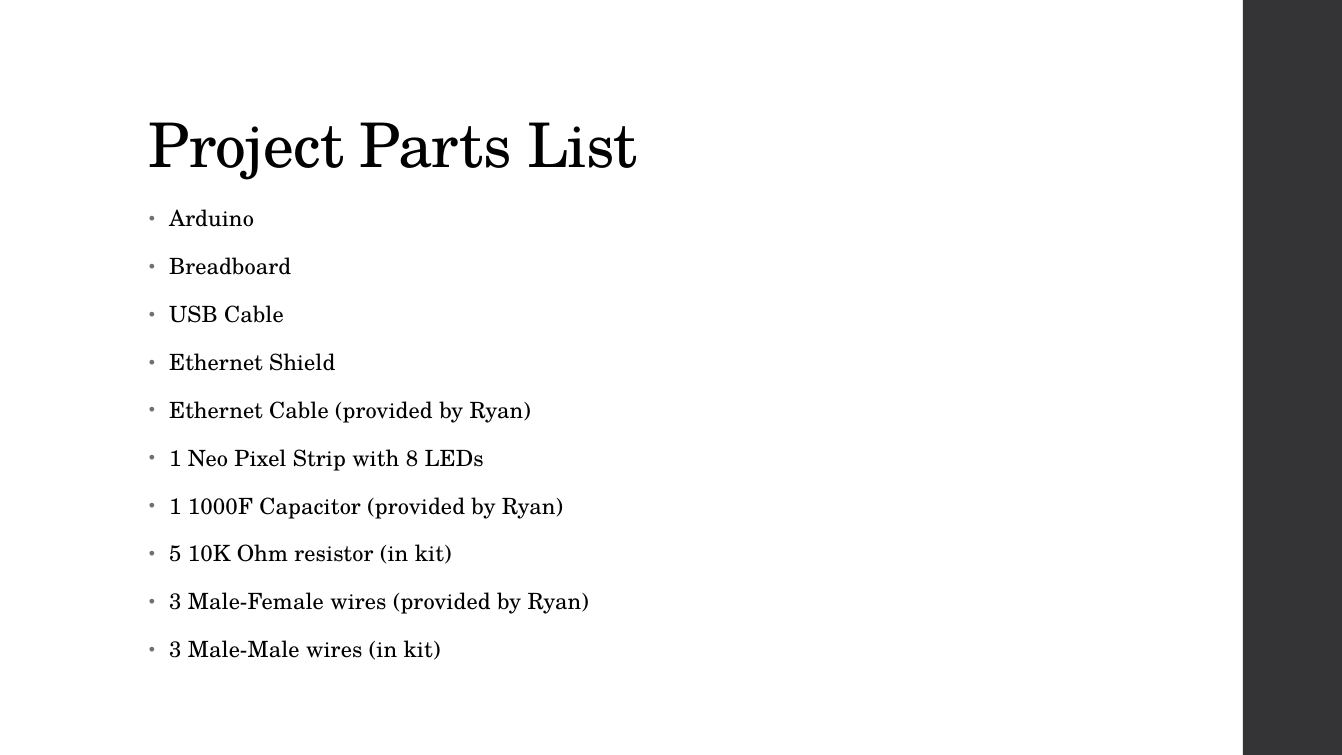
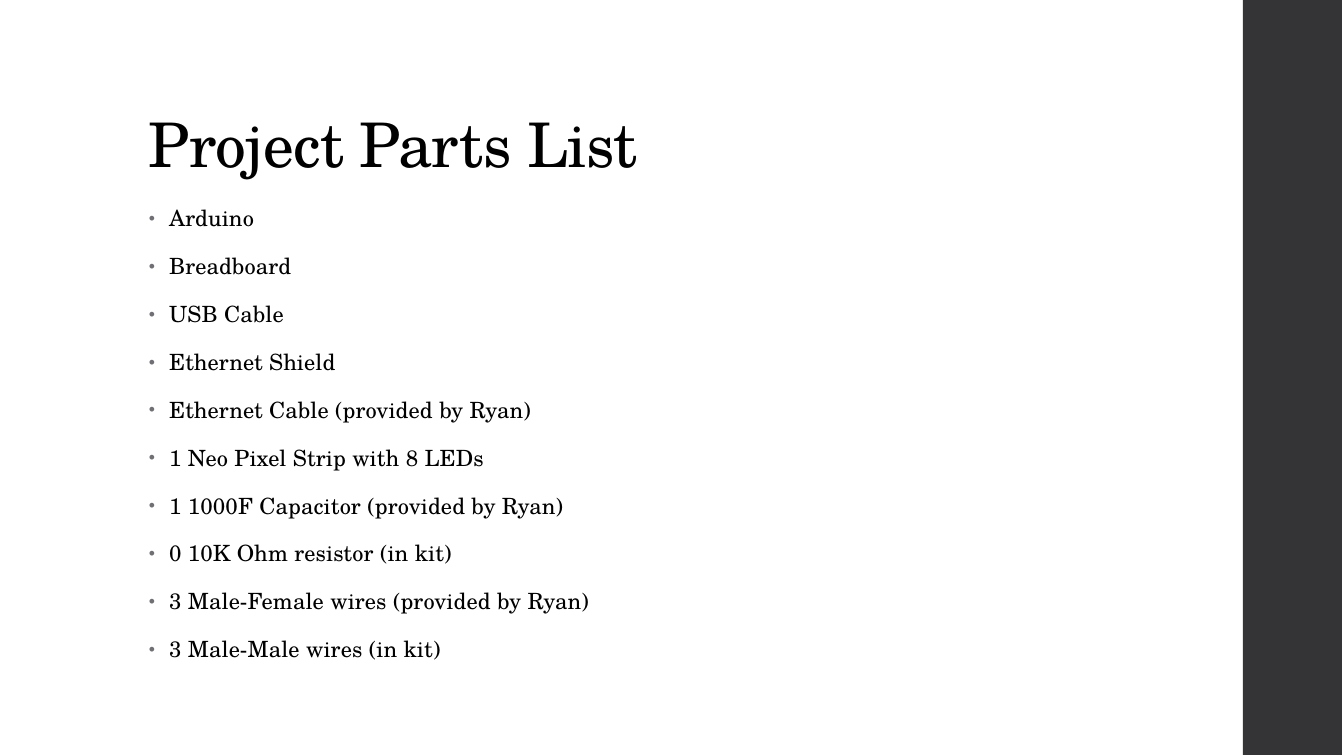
5: 5 -> 0
